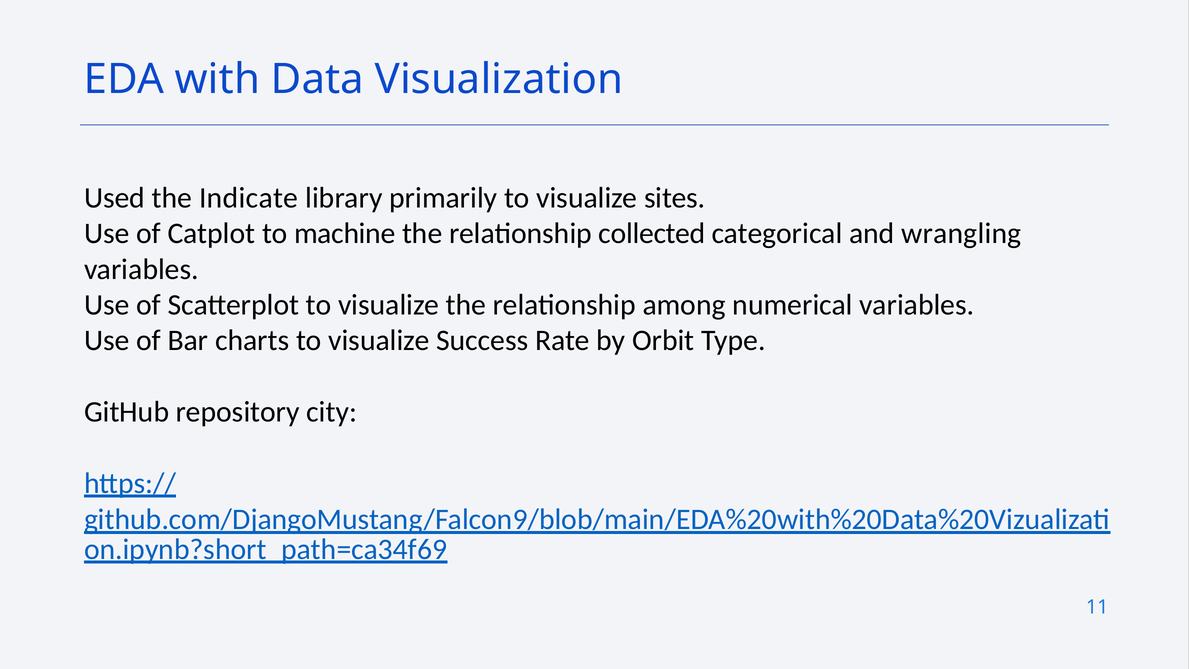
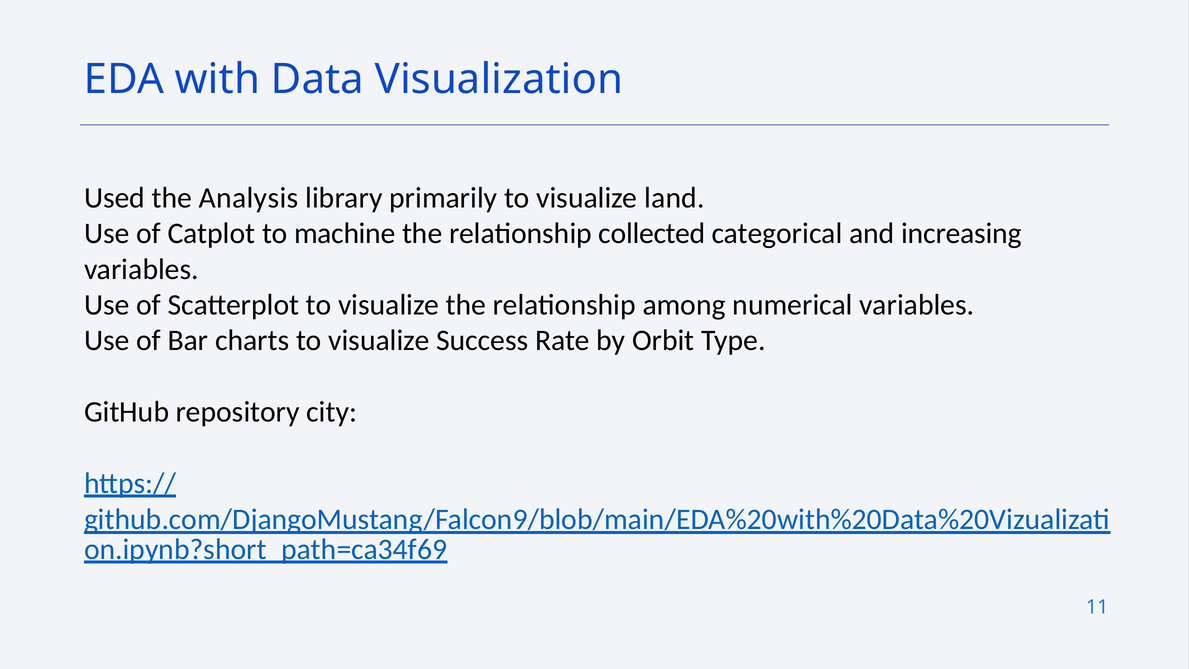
Indicate: Indicate -> Analysis
sites: sites -> land
wrangling: wrangling -> increasing
